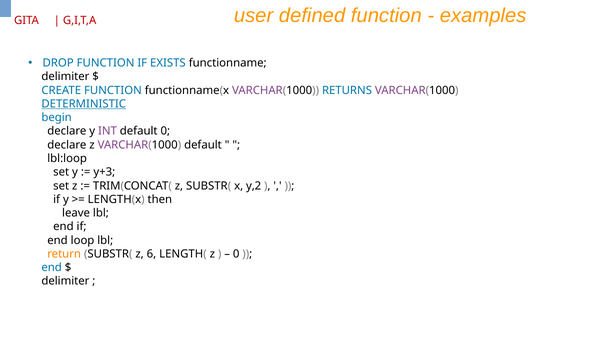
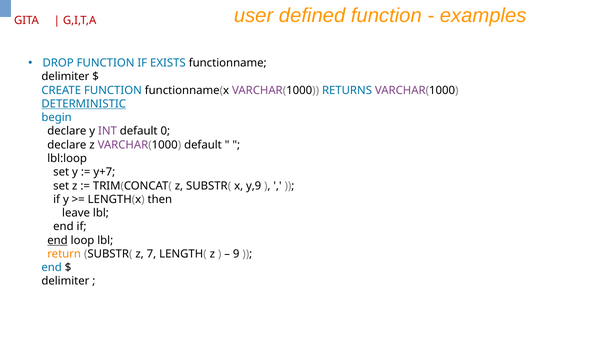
y+3: y+3 -> y+7
y,2: y,2 -> y,9
end at (58, 241) underline: none -> present
6: 6 -> 7
0 at (236, 254): 0 -> 9
